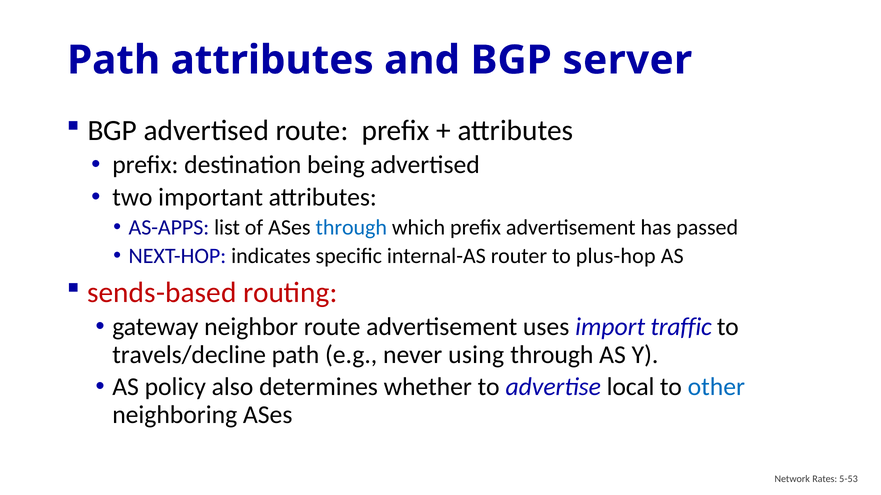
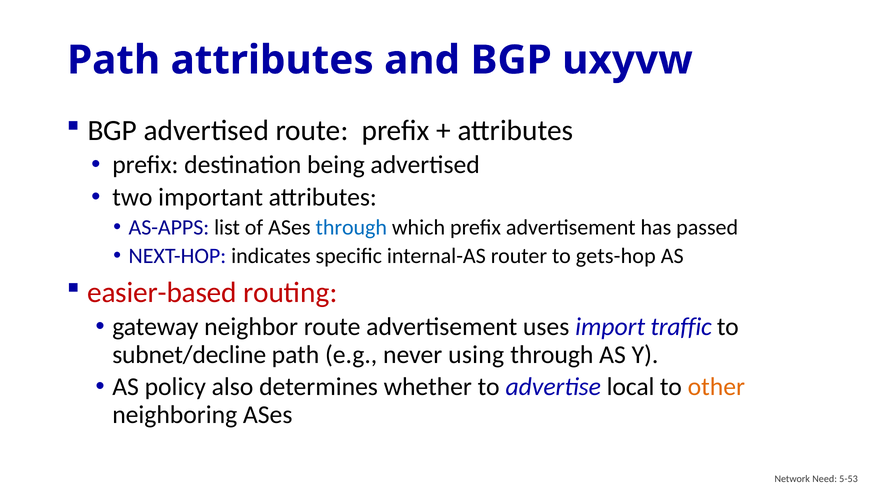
server: server -> uxyvw
plus-hop: plus-hop -> gets-hop
sends-based: sends-based -> easier-based
travels/decline: travels/decline -> subnet/decline
other colour: blue -> orange
Rates: Rates -> Need
